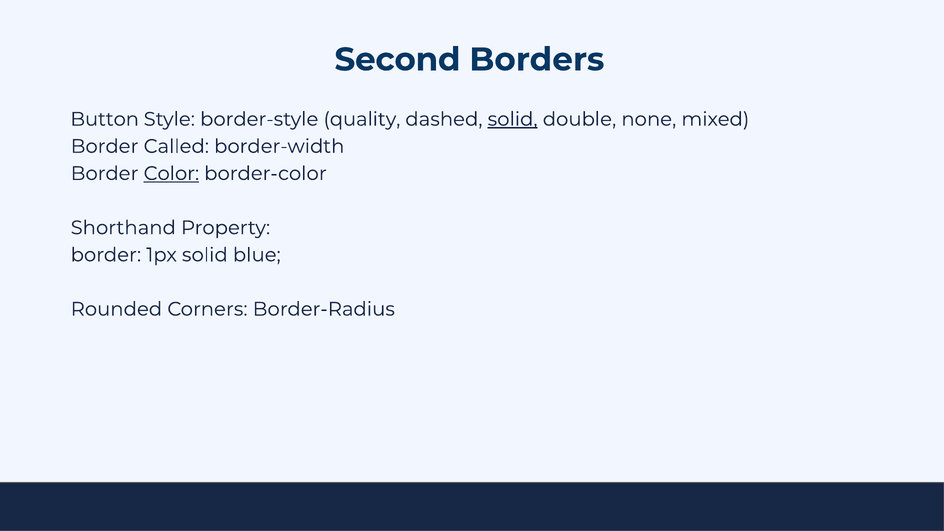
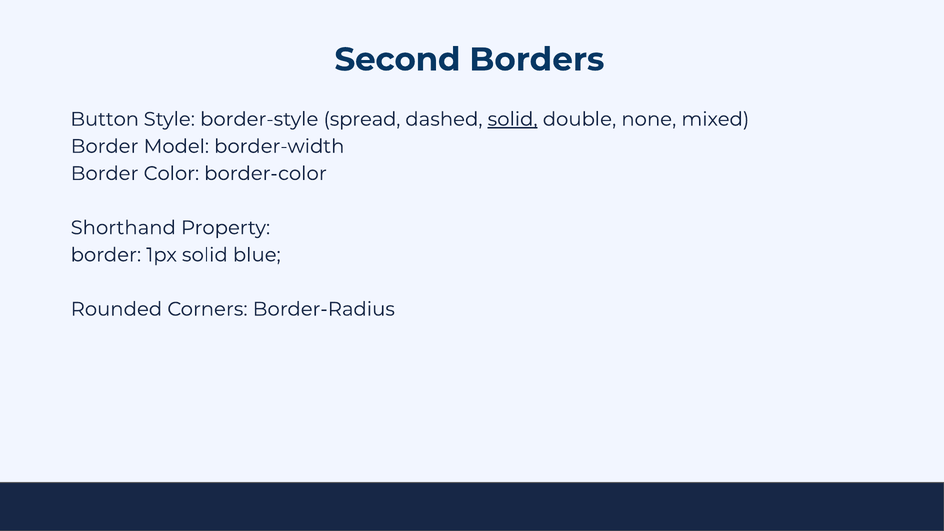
quality: quality -> spread
Called: Called -> Model
Color underline: present -> none
